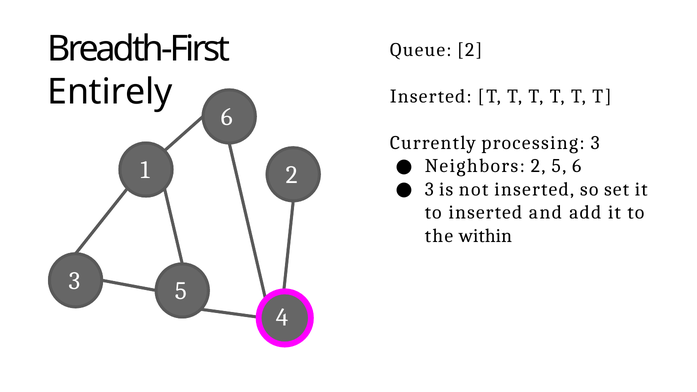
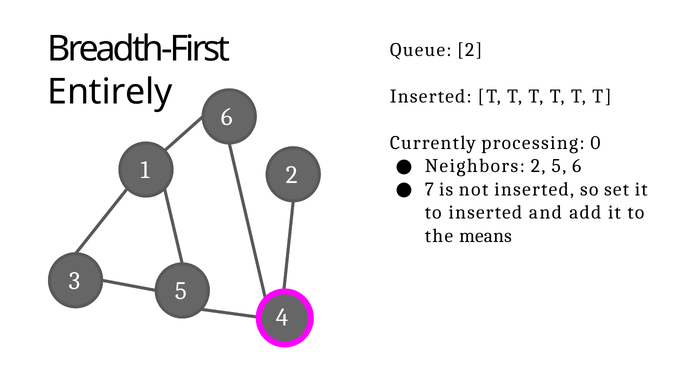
processing 3: 3 -> 0
3 at (429, 189): 3 -> 7
within: within -> means
